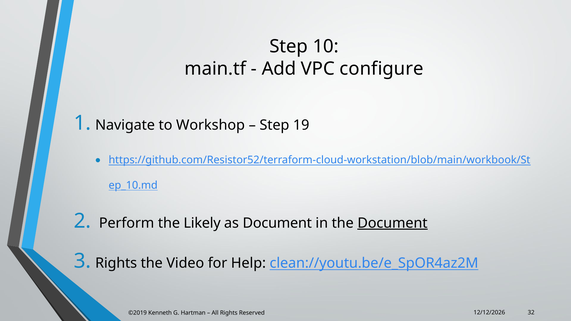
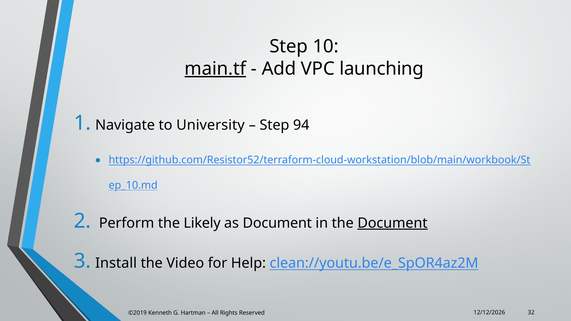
main.tf underline: none -> present
configure: configure -> launching
Workshop: Workshop -> University
19: 19 -> 94
Rights at (116, 263): Rights -> Install
